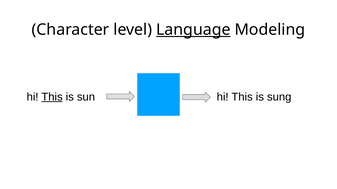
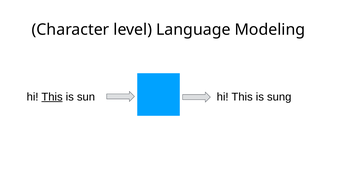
Language underline: present -> none
